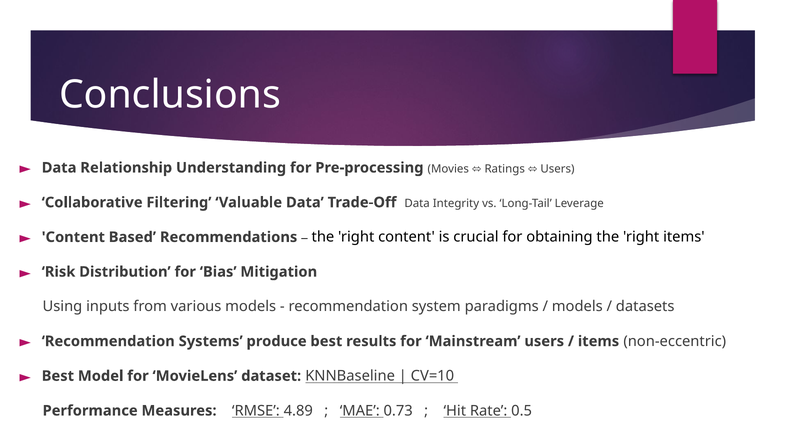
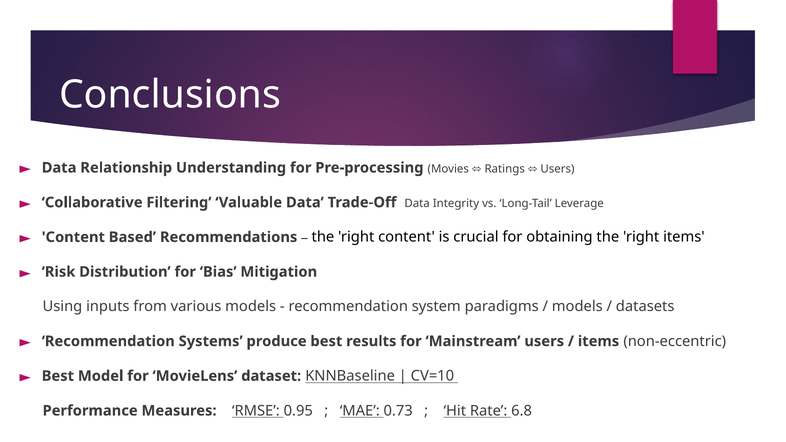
4.89: 4.89 -> 0.95
0.5: 0.5 -> 6.8
